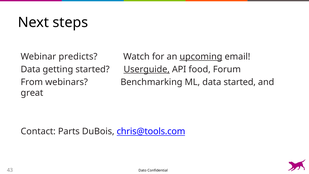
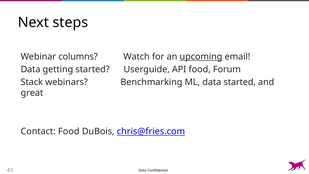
predicts: predicts -> columns
Userguide underline: present -> none
From: From -> Stack
Contact Parts: Parts -> Food
chris@tools.com: chris@tools.com -> chris@fries.com
